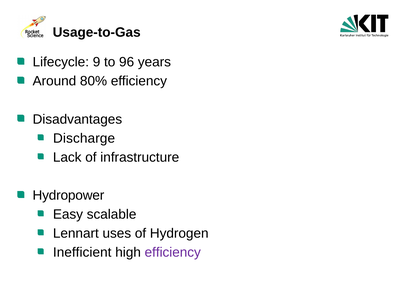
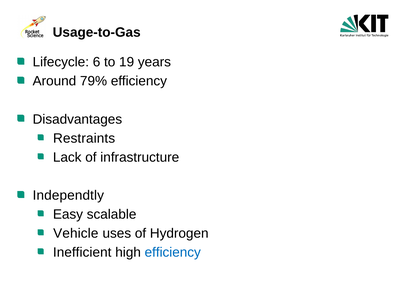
9: 9 -> 6
96: 96 -> 19
80%: 80% -> 79%
Discharge: Discharge -> Restraints
Hydropower: Hydropower -> Independtly
Lennart: Lennart -> Vehicle
efficiency at (173, 253) colour: purple -> blue
